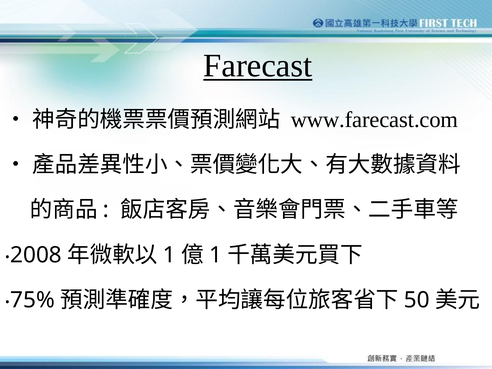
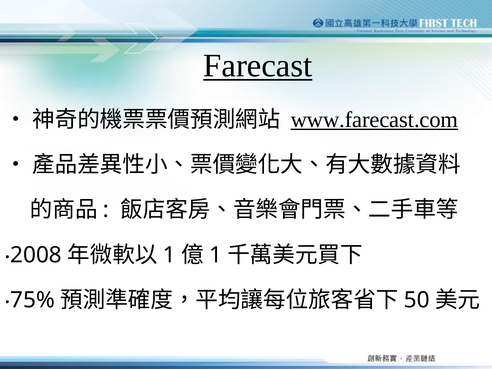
www.farecast.com underline: none -> present
